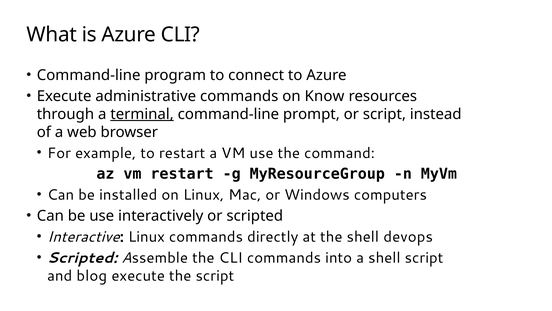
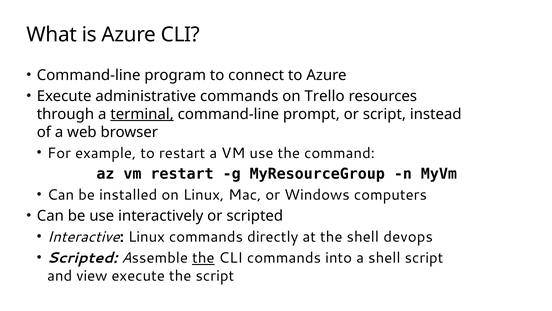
Know: Know -> Trello
the at (203, 258) underline: none -> present
blog: blog -> view
